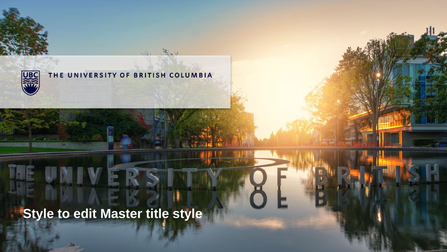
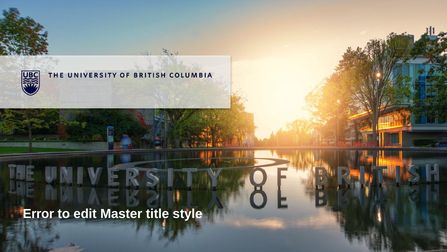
Style at (38, 213): Style -> Error
